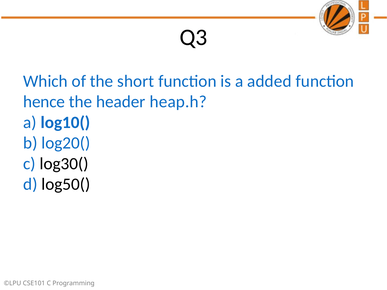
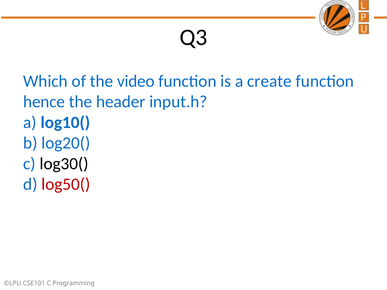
short: short -> video
added: added -> create
heap.h: heap.h -> input.h
log50( colour: black -> red
